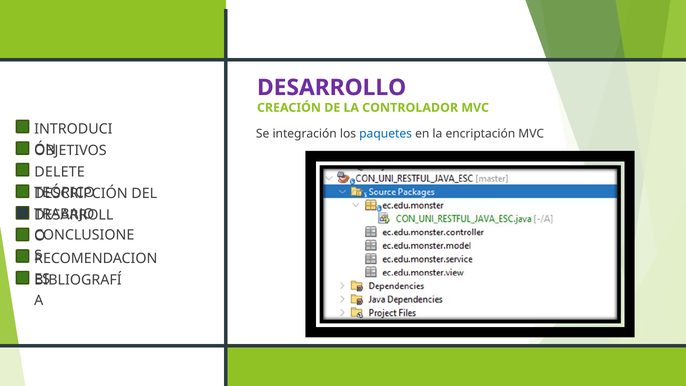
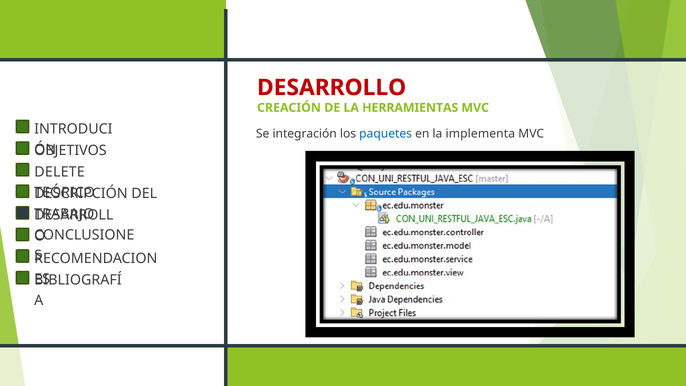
DESARROLLO colour: purple -> red
CONTROLADOR: CONTROLADOR -> HERRAMIENTAS
encriptación: encriptación -> implementa
